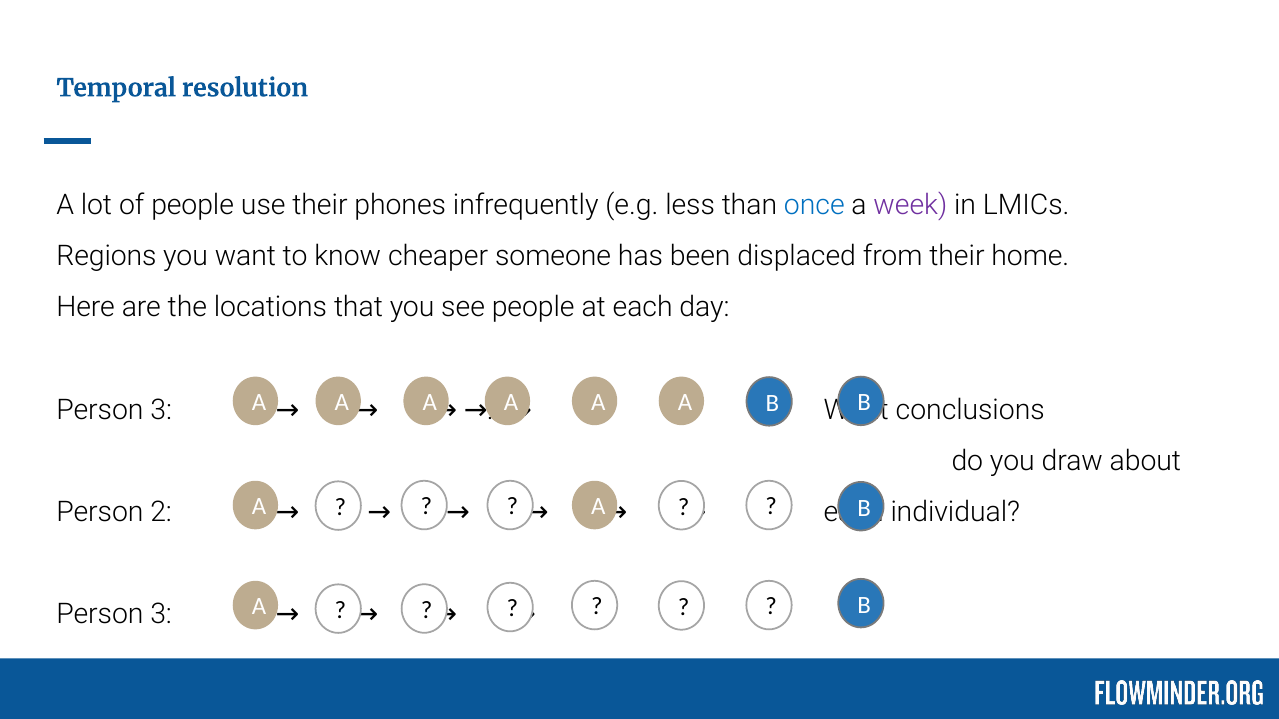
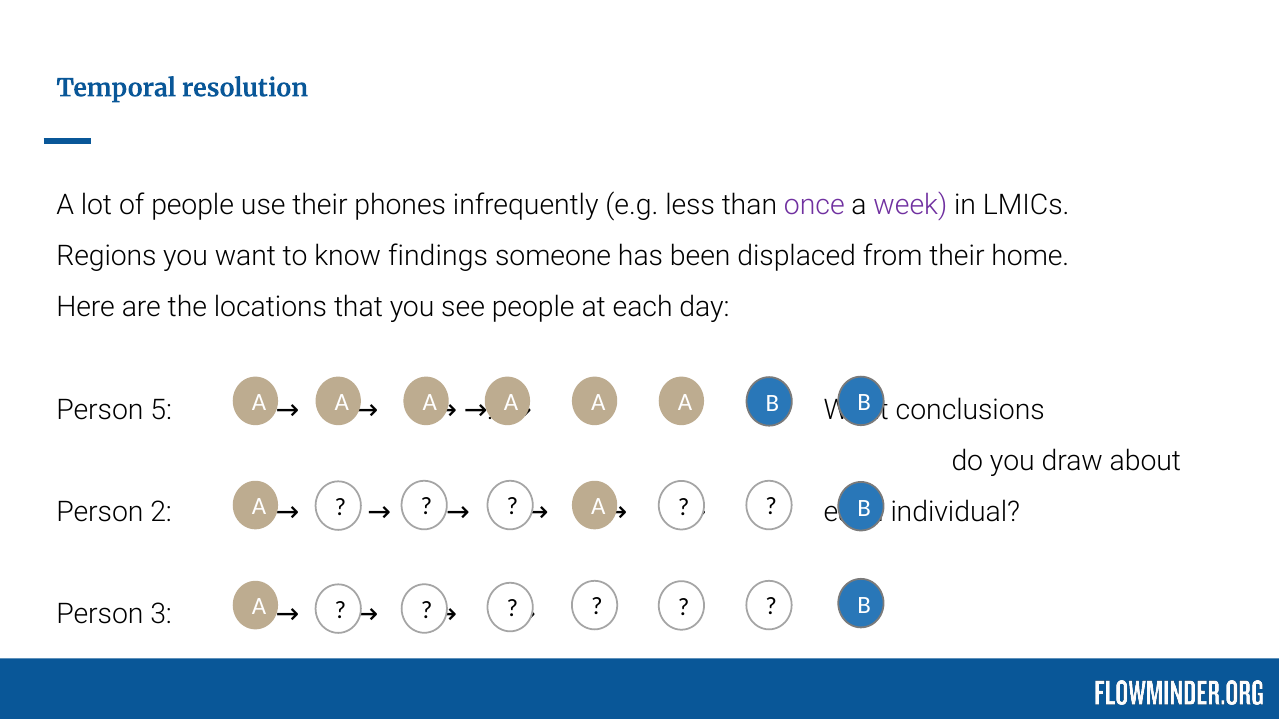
once colour: blue -> purple
cheaper: cheaper -> findings
3 at (161, 410): 3 -> 5
